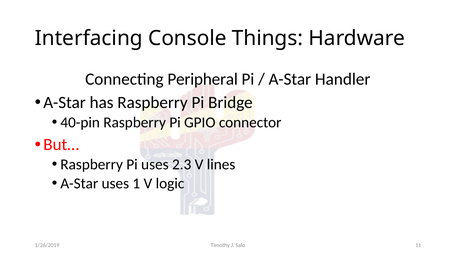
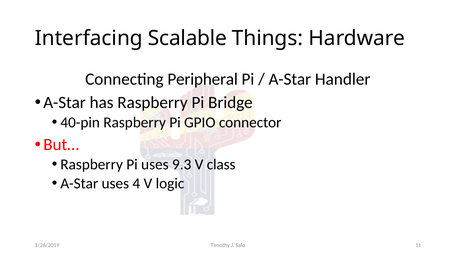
Console: Console -> Scalable
2.3: 2.3 -> 9.3
lines: lines -> class
1: 1 -> 4
